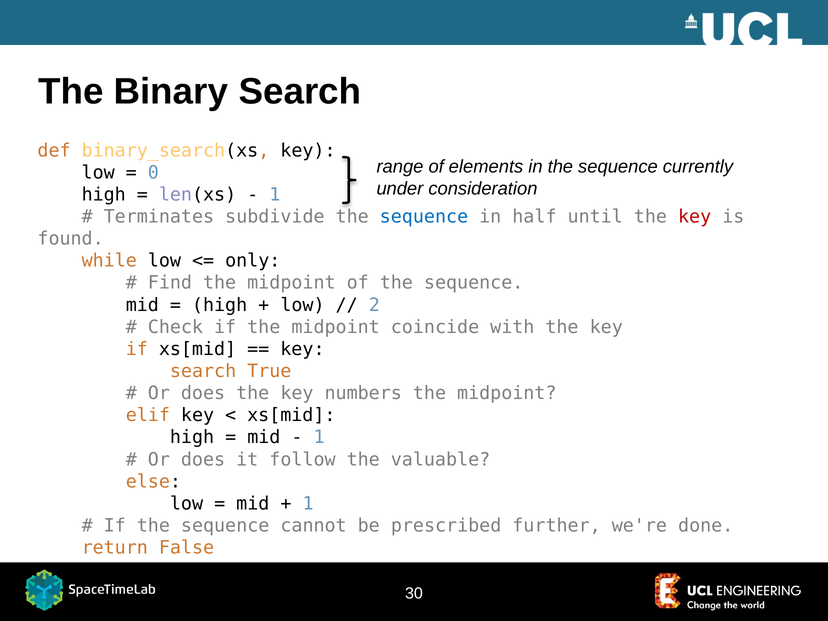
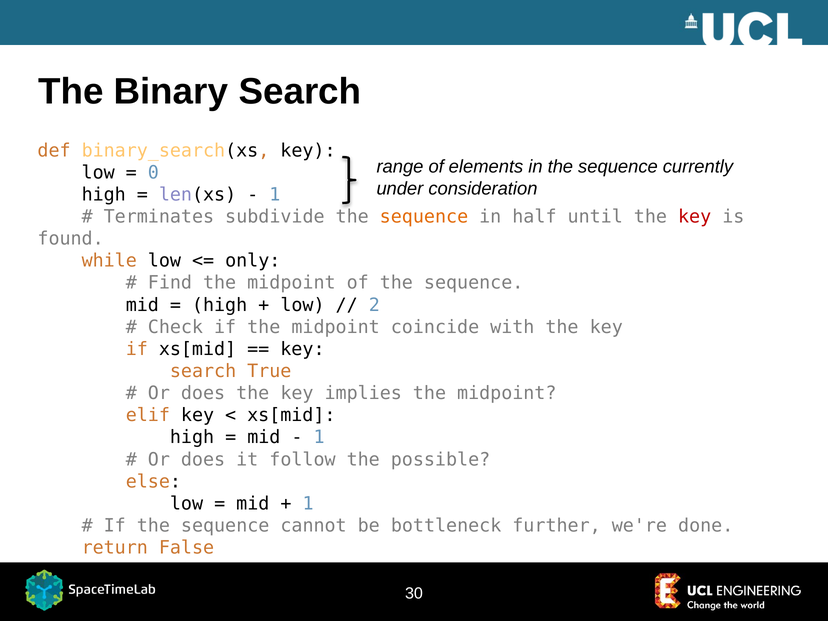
sequence at (424, 217) colour: blue -> orange
numbers: numbers -> implies
valuable: valuable -> possible
prescribed: prescribed -> bottleneck
